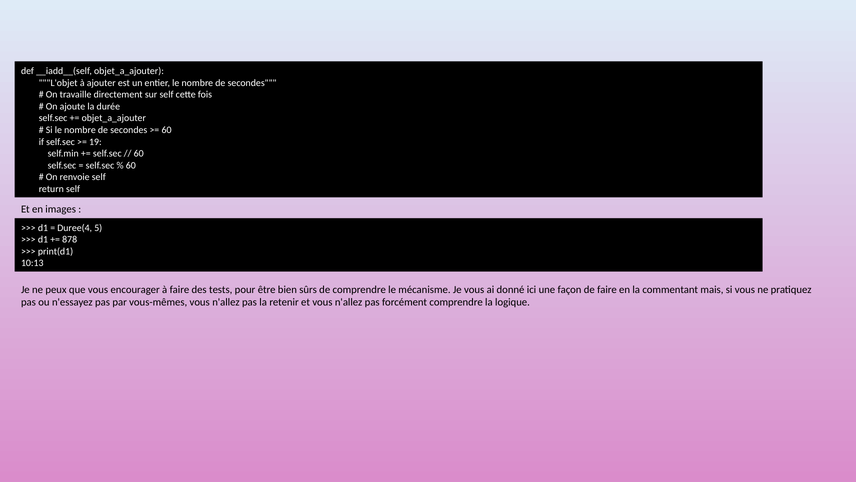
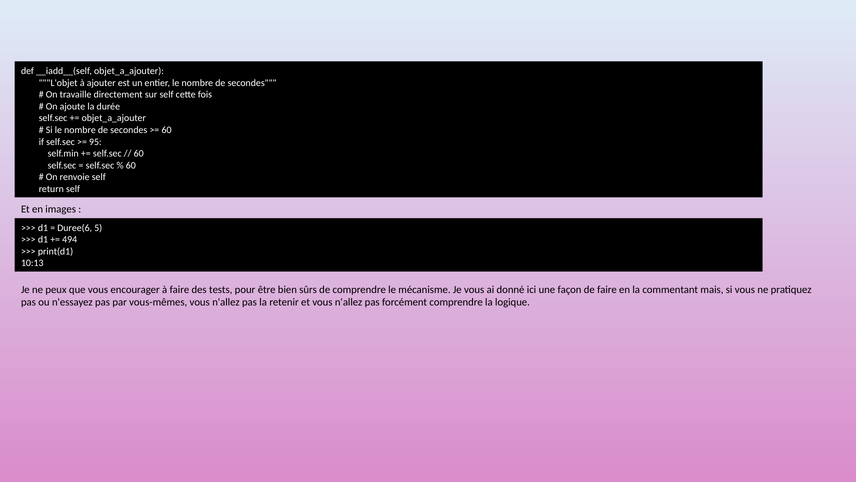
19: 19 -> 95
Duree(4: Duree(4 -> Duree(6
878: 878 -> 494
